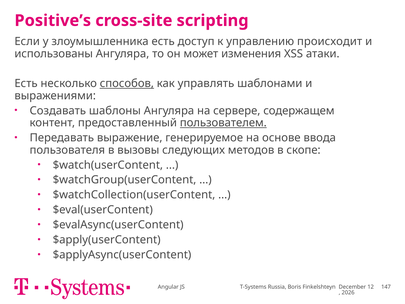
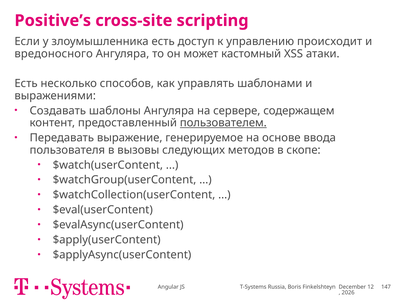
использованы: использованы -> вредоносного
изменения: изменения -> кастомный
способов underline: present -> none
